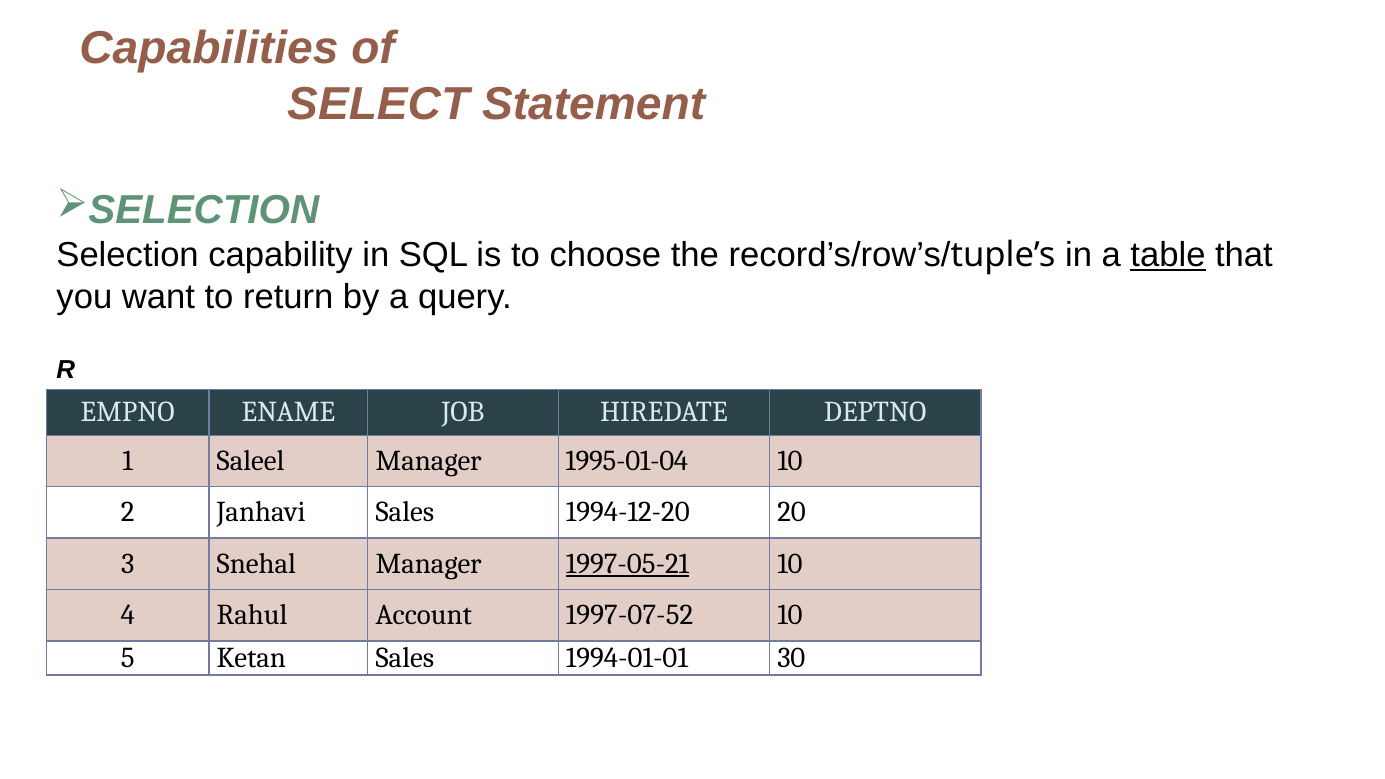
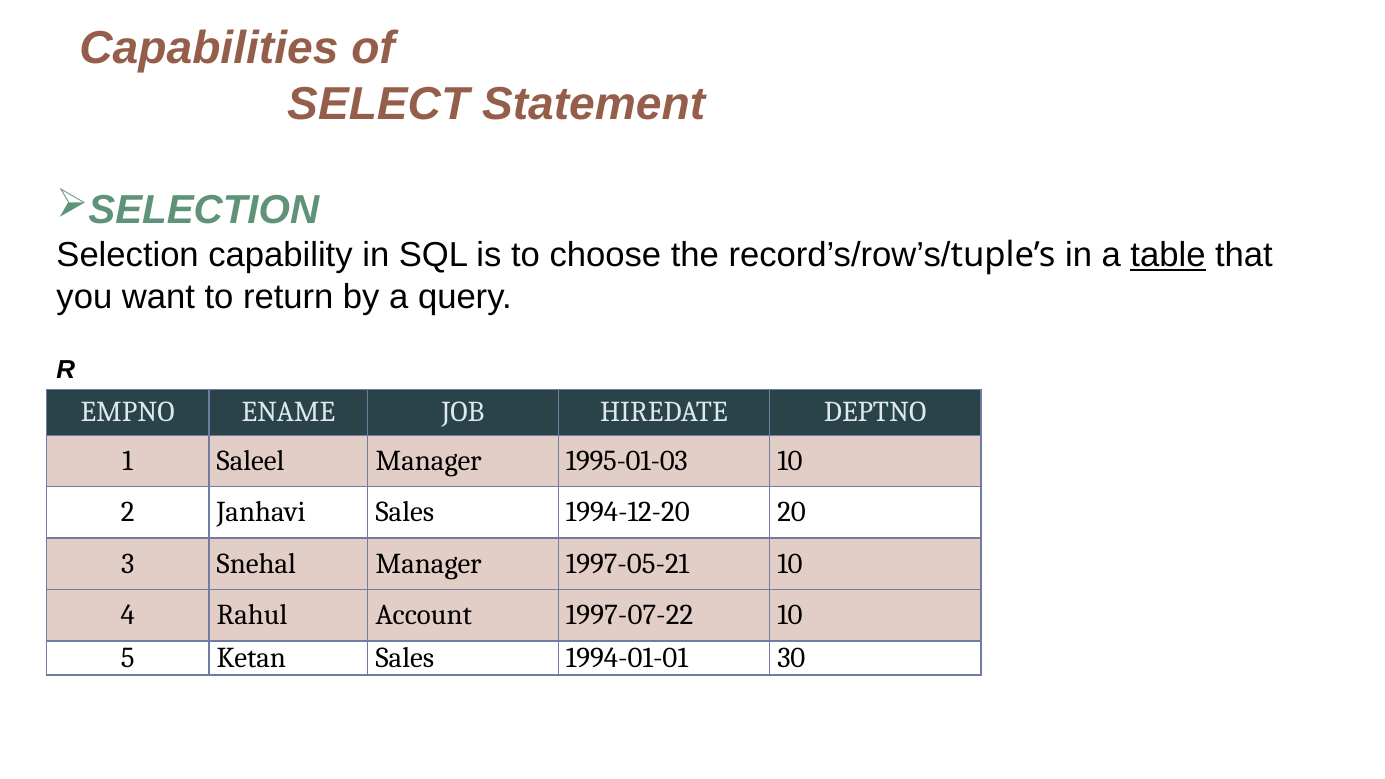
1995-01-04: 1995-01-04 -> 1995-01-03
1997-05-21 underline: present -> none
1997-07-52: 1997-07-52 -> 1997-07-22
